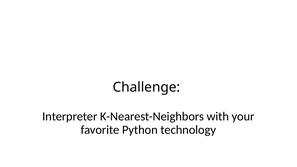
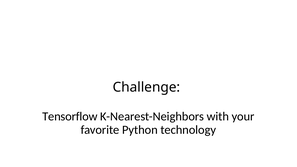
Interpreter: Interpreter -> Tensorflow
